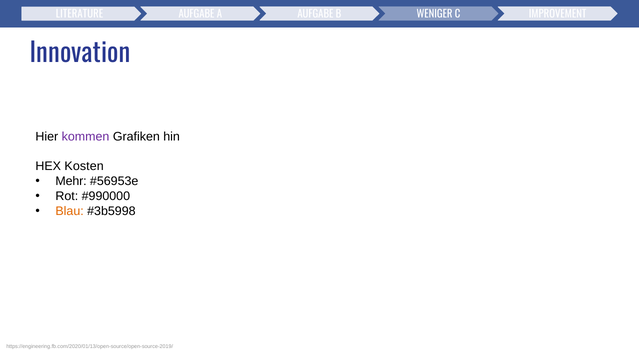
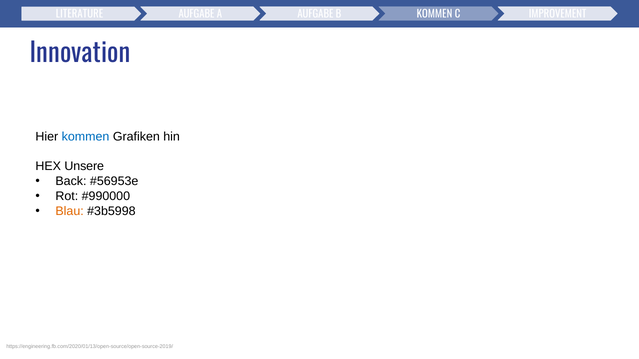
WENIGER at (435, 14): WENIGER -> KOMMEN
kommen at (86, 137) colour: purple -> blue
Kosten: Kosten -> Unsere
Mehr: Mehr -> Back
